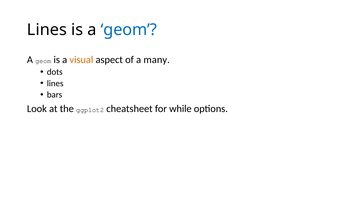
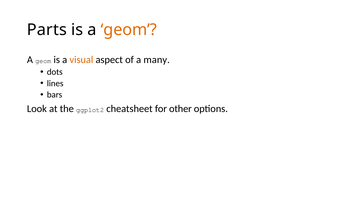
Lines at (47, 30): Lines -> Parts
geom at (129, 30) colour: blue -> orange
while: while -> other
